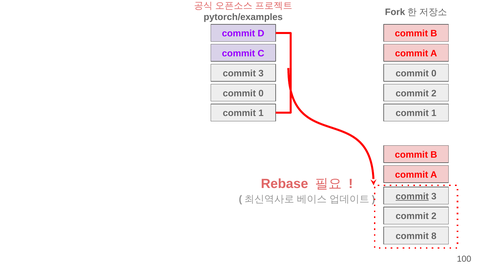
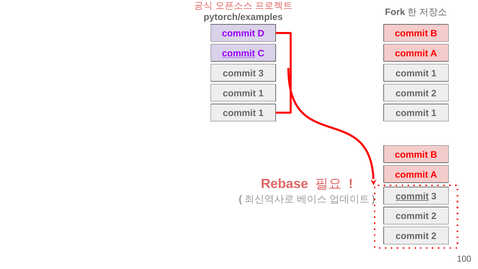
commit at (239, 53) underline: none -> present
0 at (434, 73): 0 -> 1
0 at (261, 93): 0 -> 1
8 at (434, 236): 8 -> 2
